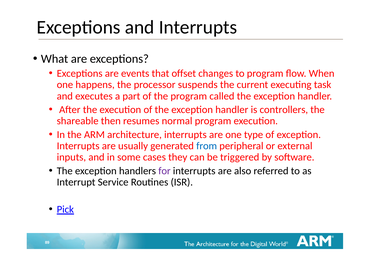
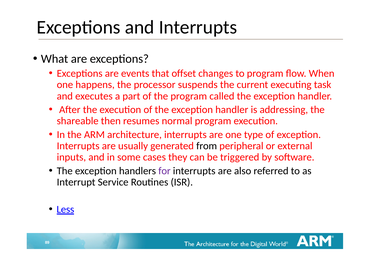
controllers: controllers -> addressing
from colour: blue -> black
Pick: Pick -> Less
